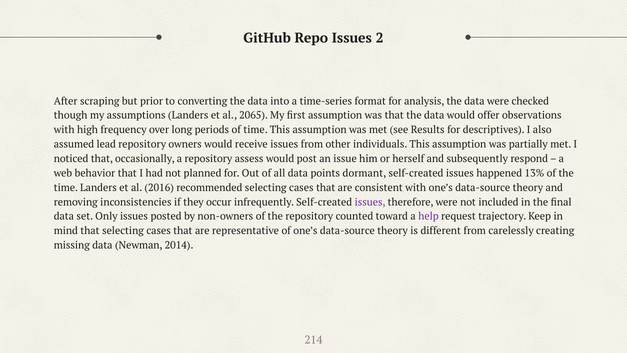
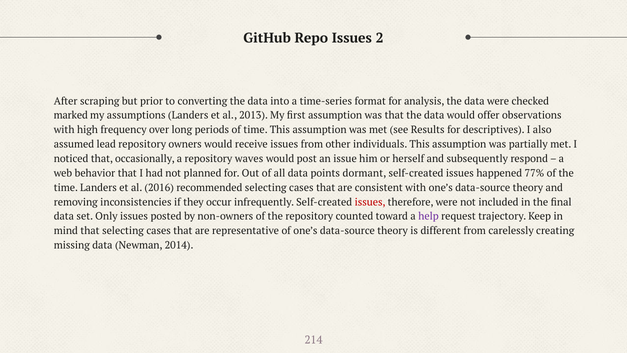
though: though -> marked
2065: 2065 -> 2013
assess: assess -> waves
13%: 13% -> 77%
issues at (370, 202) colour: purple -> red
